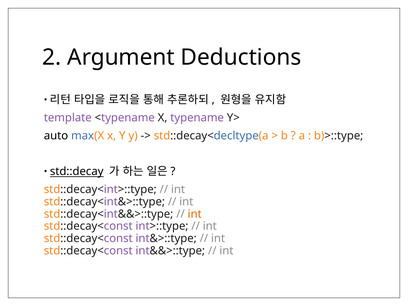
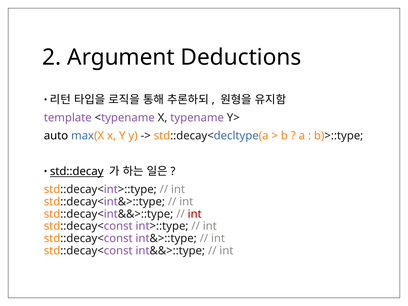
int at (195, 214) colour: orange -> red
